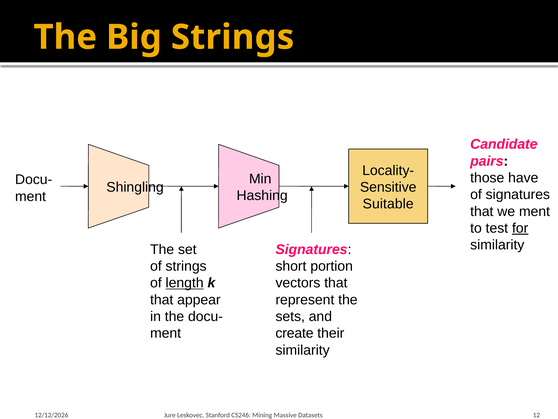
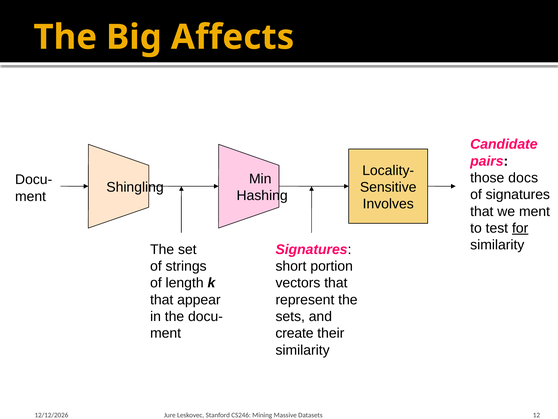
Big Strings: Strings -> Affects
have: have -> docs
Suitable: Suitable -> Involves
length underline: present -> none
